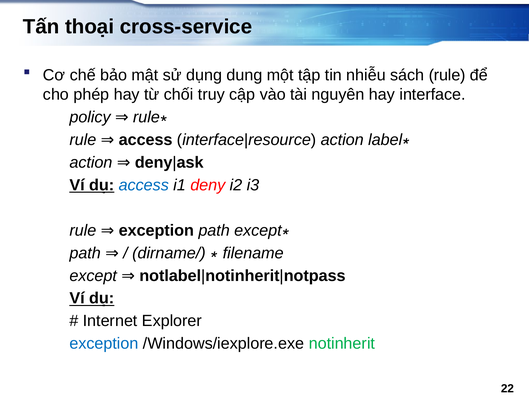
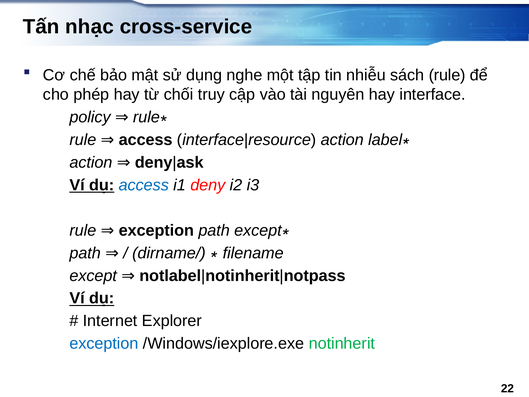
thoại: thoại -> nhạc
dung: dung -> nghe
